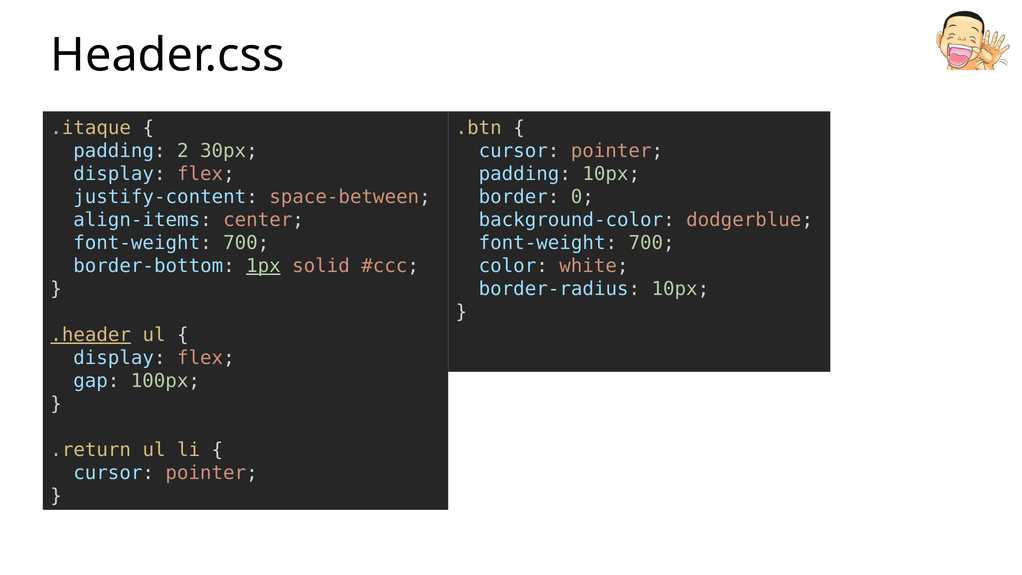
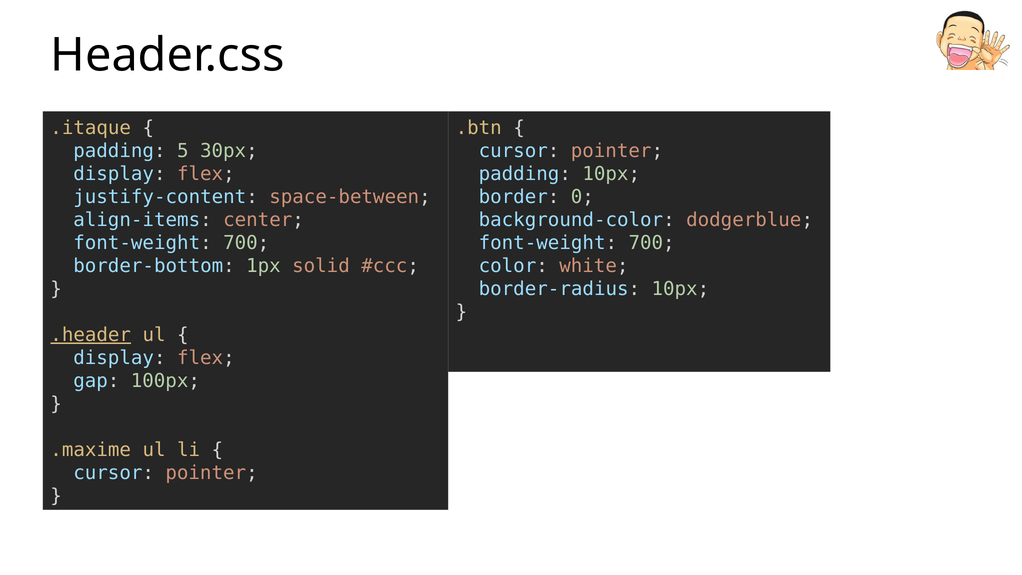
2: 2 -> 5
1px underline: present -> none
.return: .return -> .maxime
